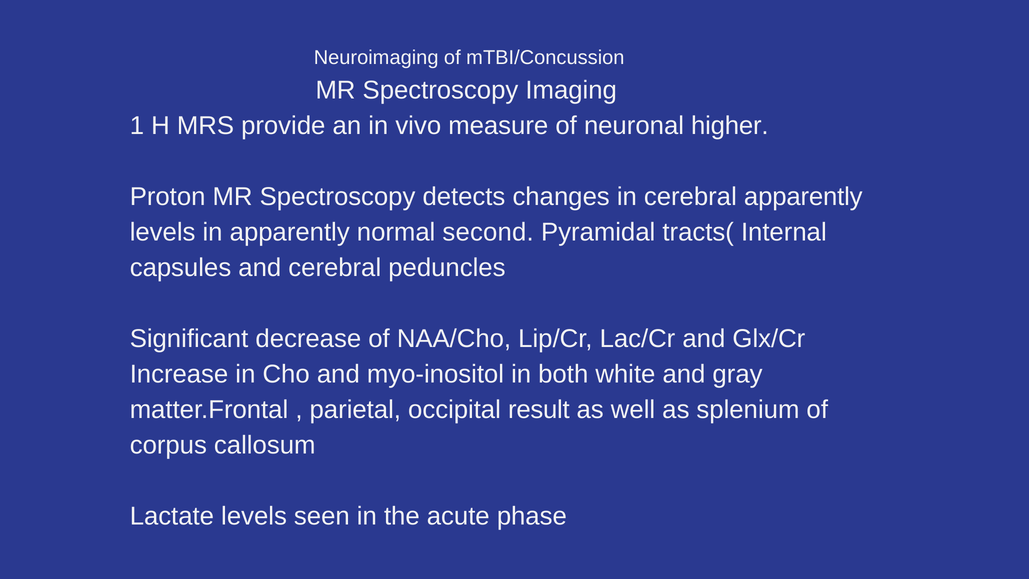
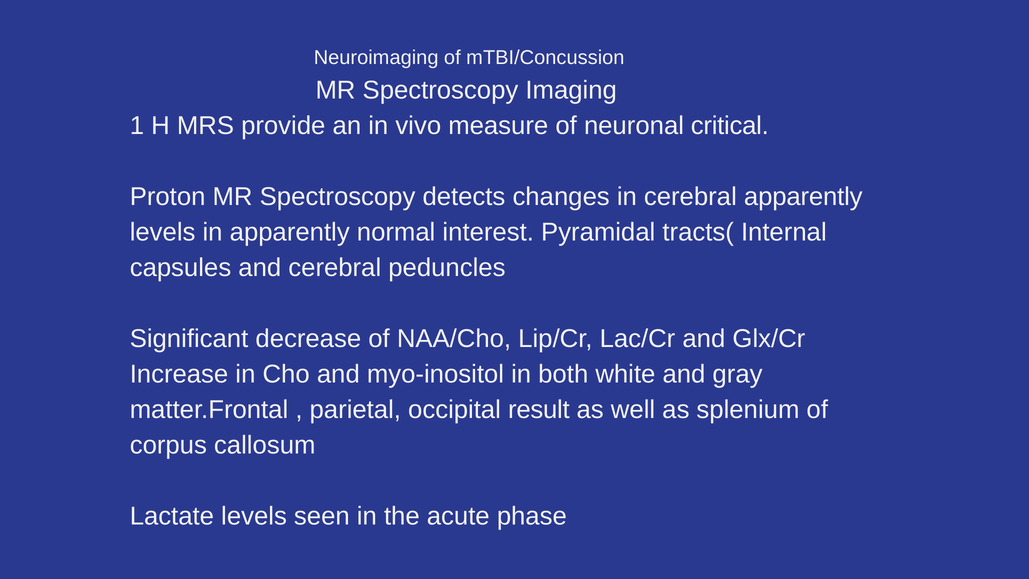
higher: higher -> critical
second: second -> interest
